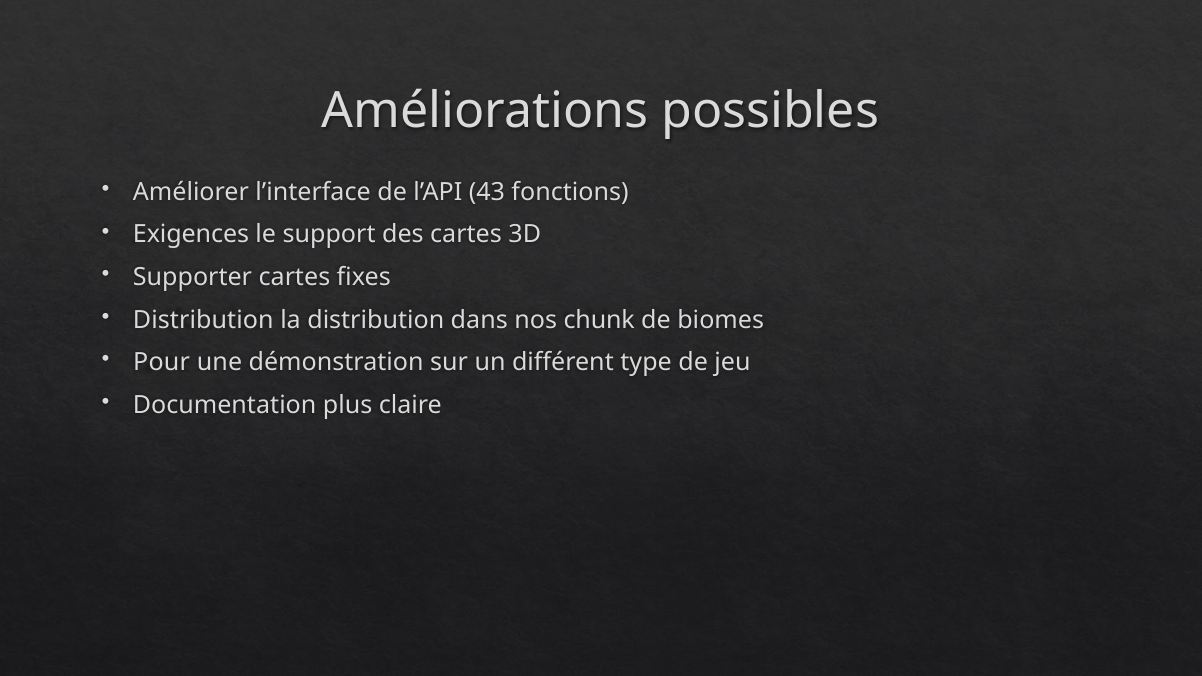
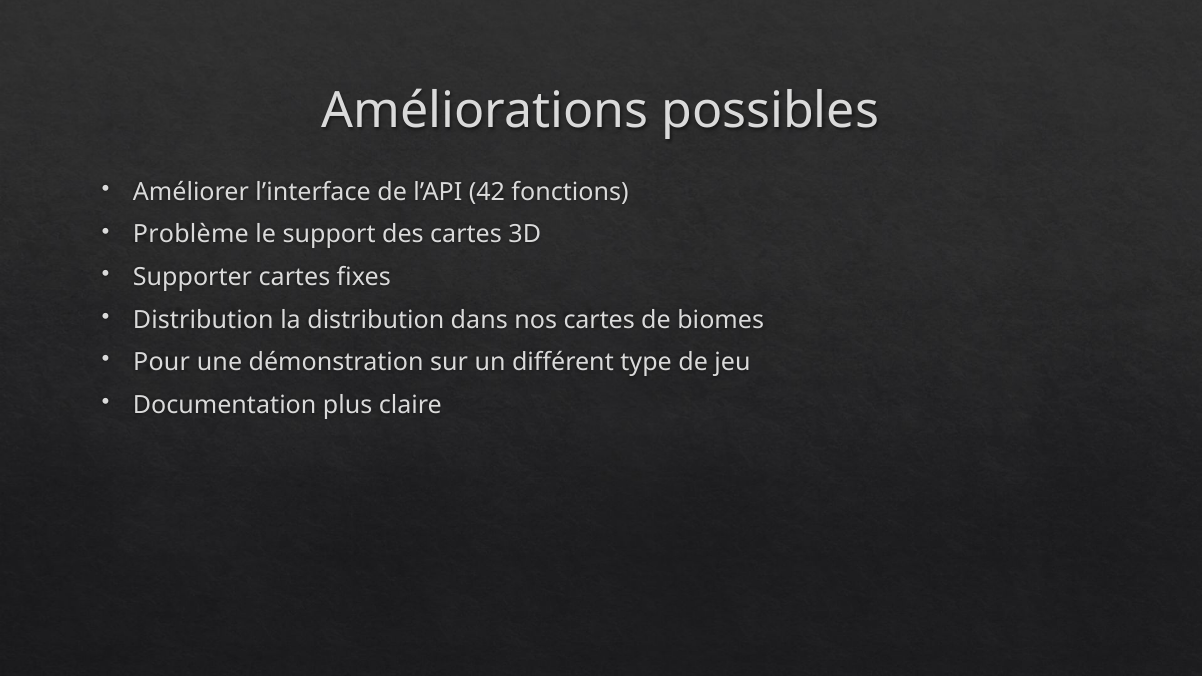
43: 43 -> 42
Exigences: Exigences -> Problème
nos chunk: chunk -> cartes
